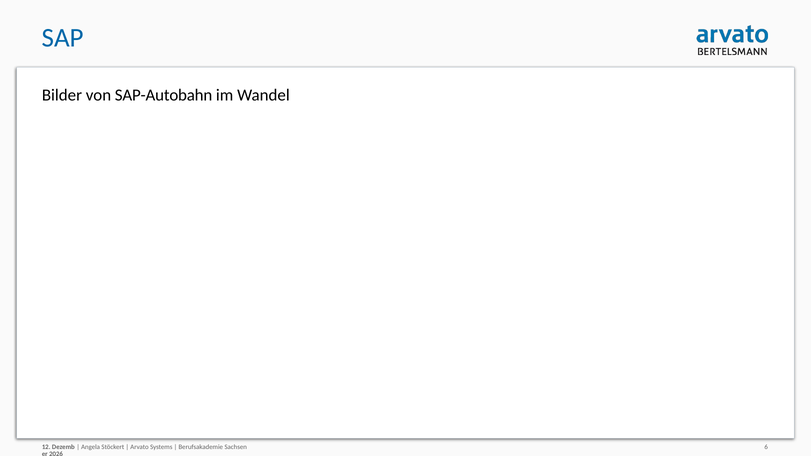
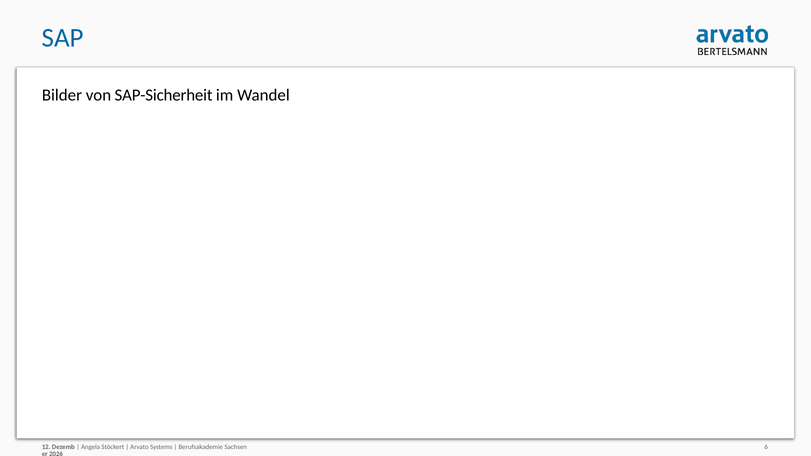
SAP-Autobahn: SAP-Autobahn -> SAP-Sicherheit
